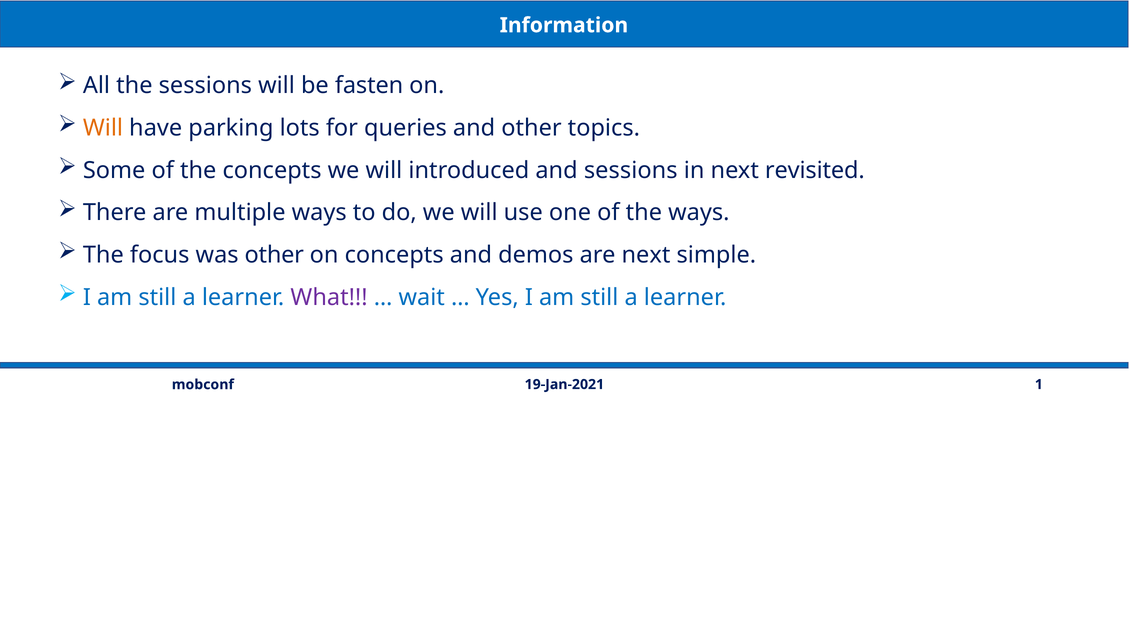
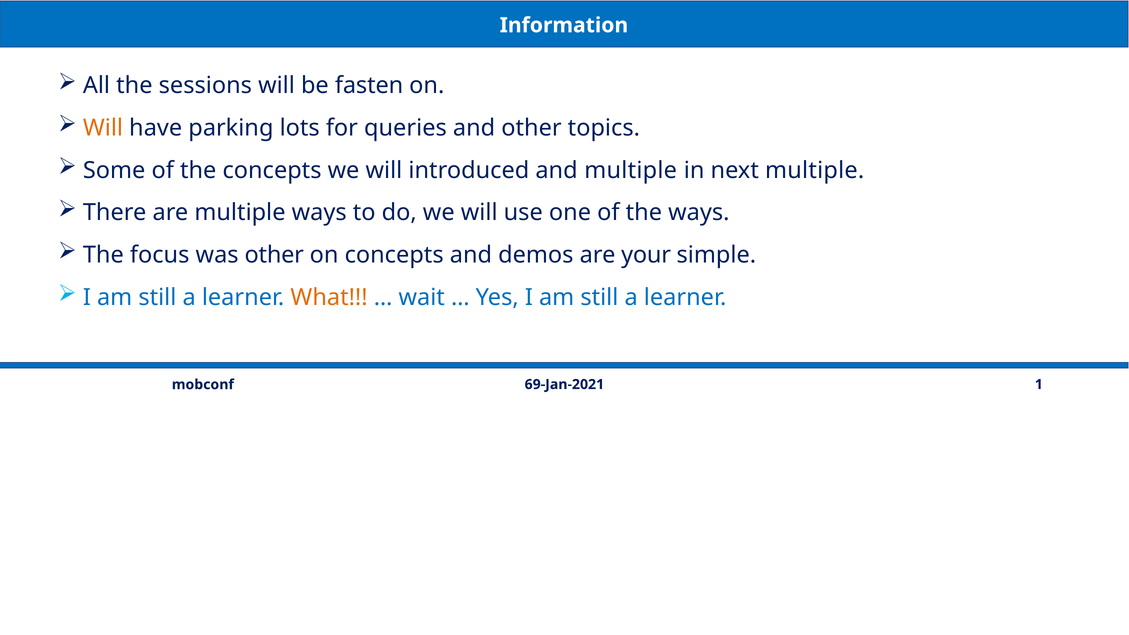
and sessions: sessions -> multiple
next revisited: revisited -> multiple
are next: next -> your
What colour: purple -> orange
19-Jan-2021: 19-Jan-2021 -> 69-Jan-2021
